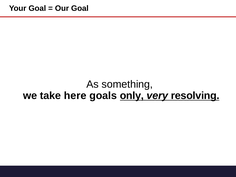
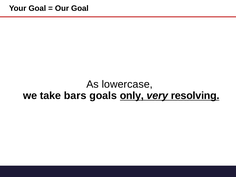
something: something -> lowercase
here: here -> bars
